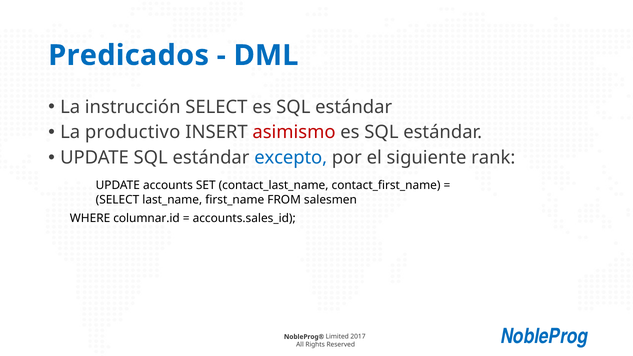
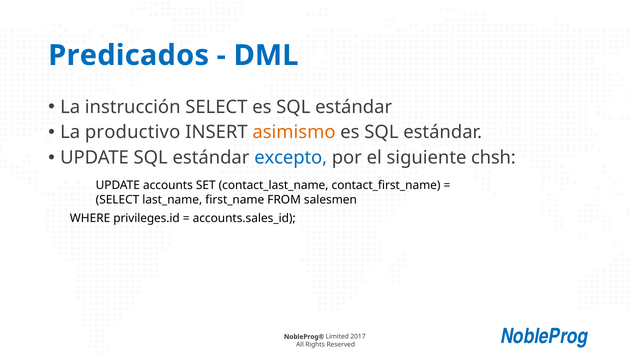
asimismo colour: red -> orange
rank: rank -> chsh
columnar.id: columnar.id -> privileges.id
